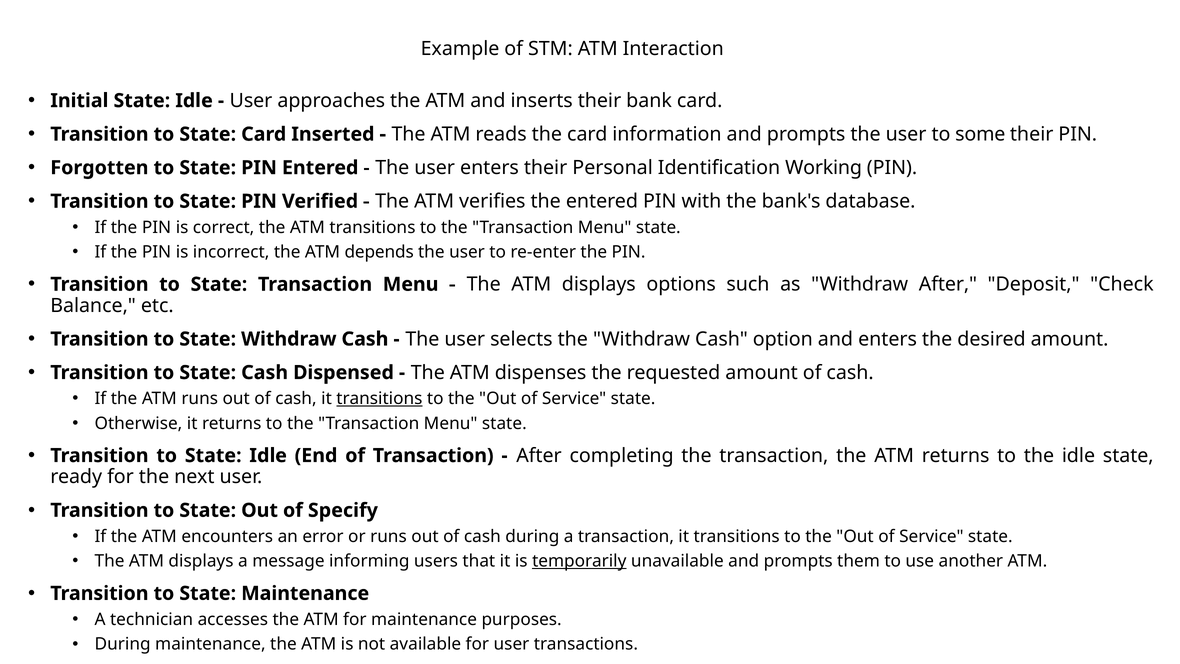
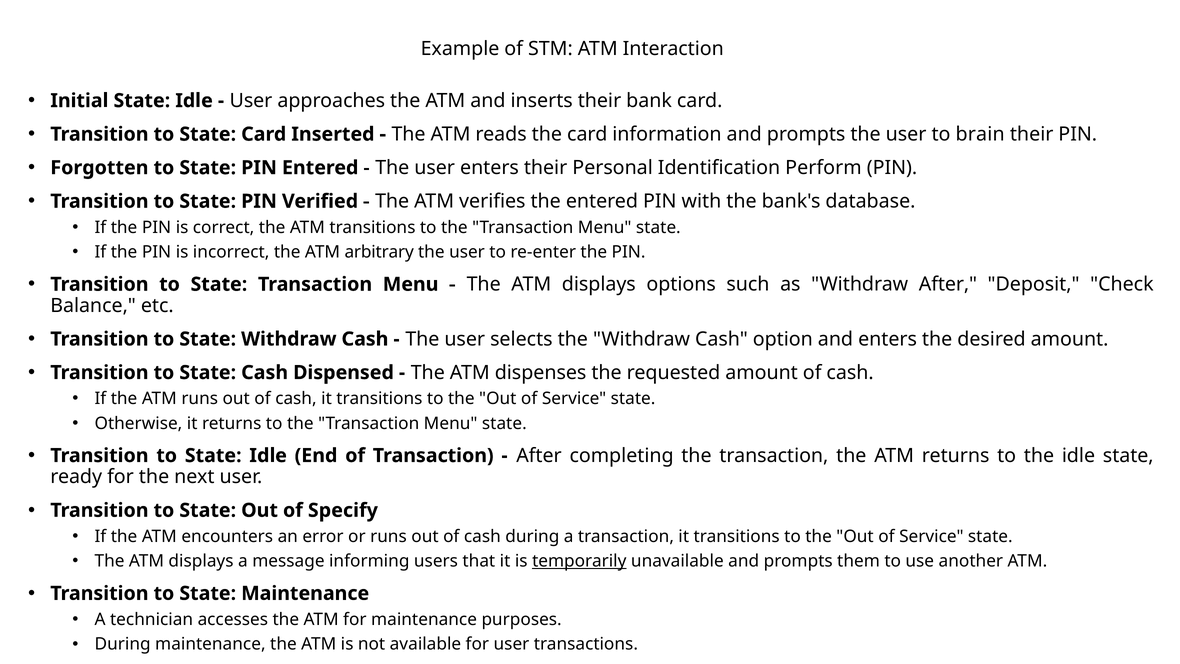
some: some -> brain
Working: Working -> Perform
depends: depends -> arbitrary
transitions at (379, 399) underline: present -> none
